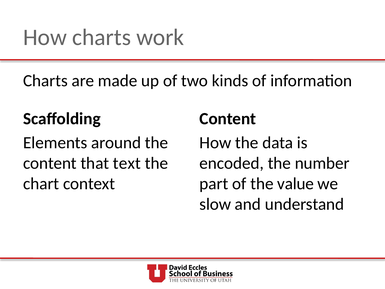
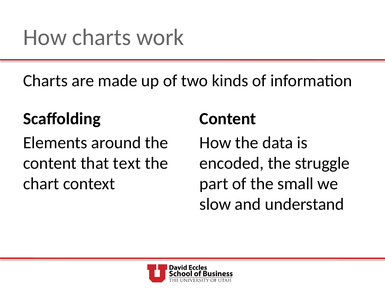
number: number -> struggle
value: value -> small
